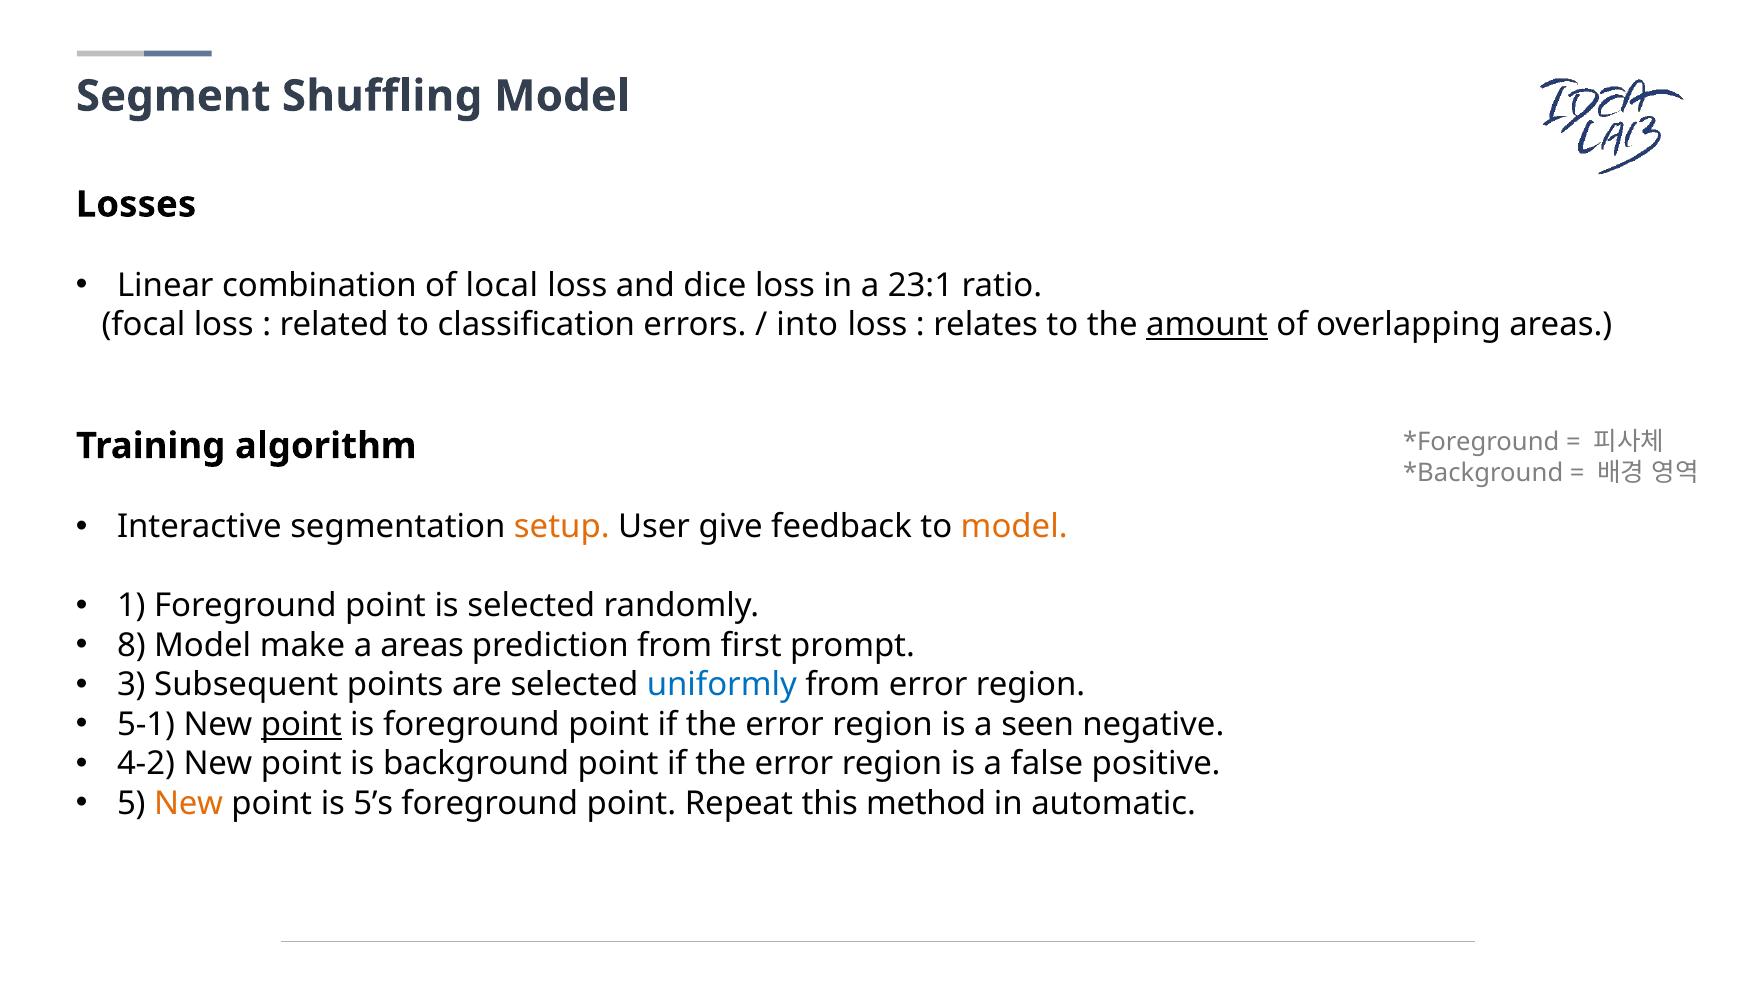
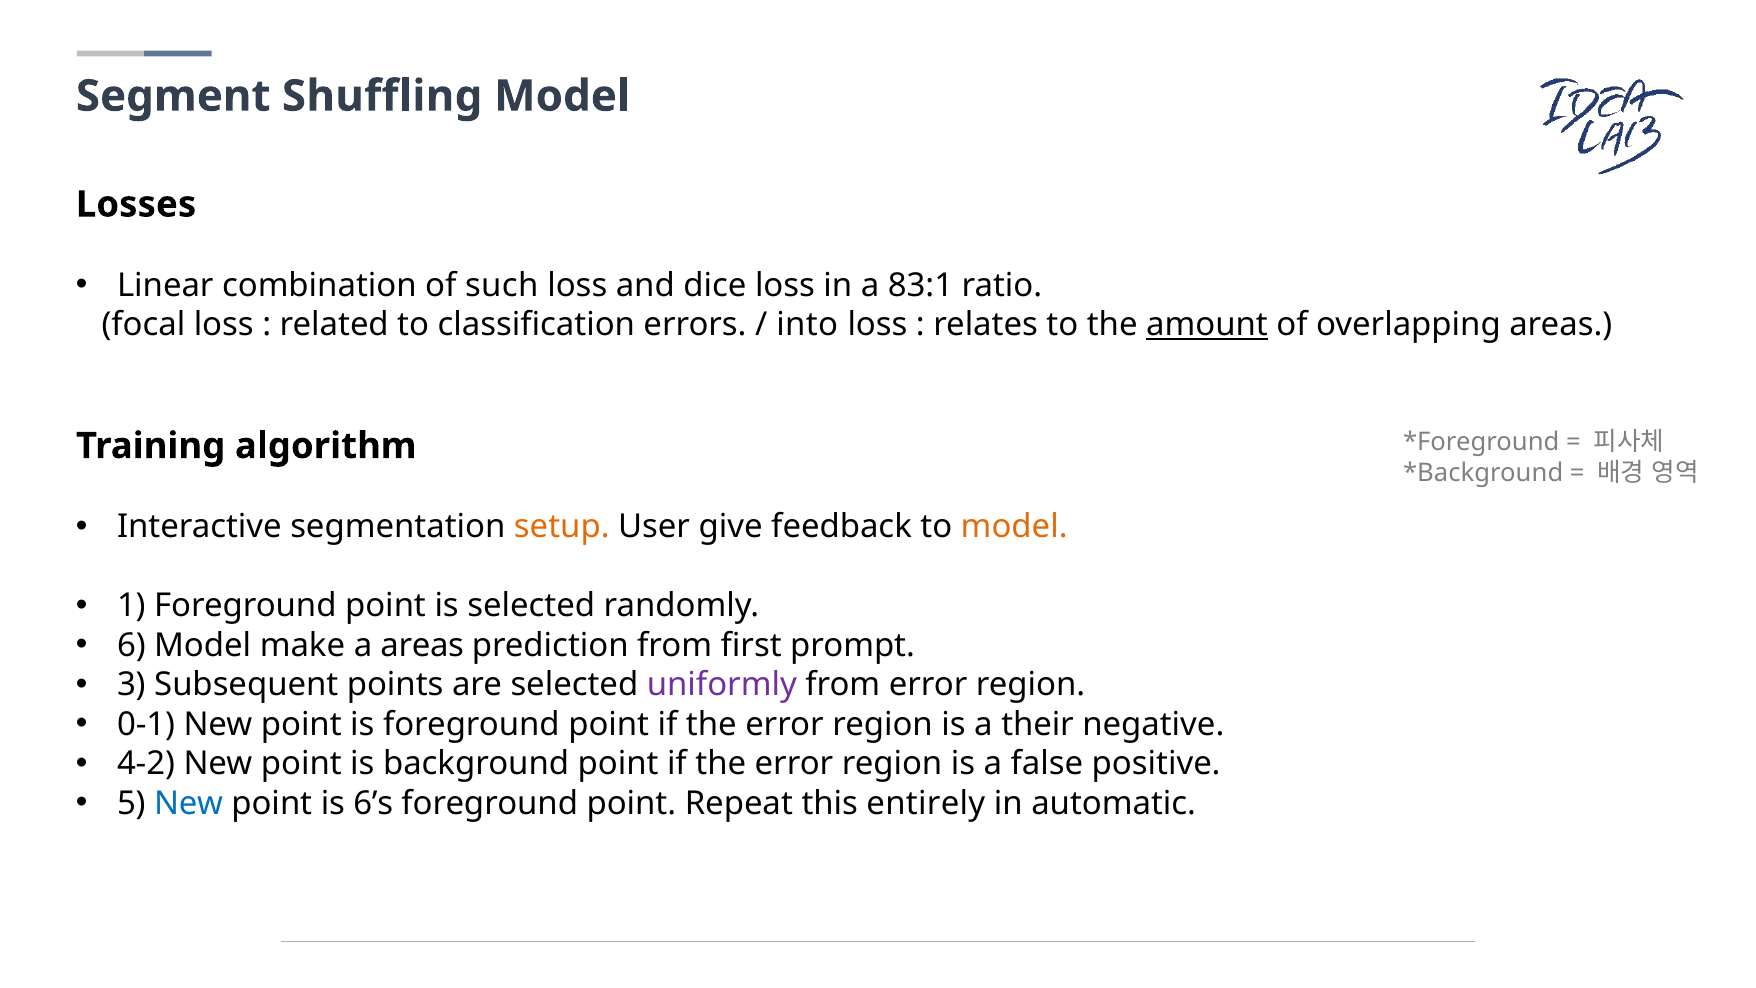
local: local -> such
23:1: 23:1 -> 83:1
8: 8 -> 6
uniformly colour: blue -> purple
5-1: 5-1 -> 0-1
point at (301, 724) underline: present -> none
seen: seen -> their
New at (189, 803) colour: orange -> blue
5’s: 5’s -> 6’s
method: method -> entirely
